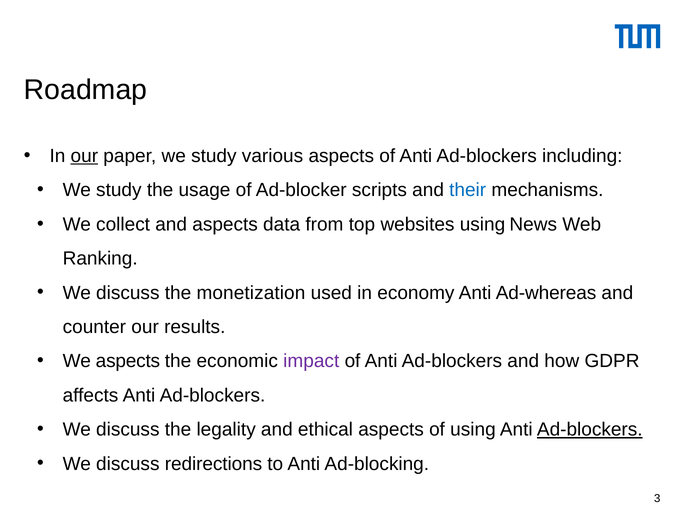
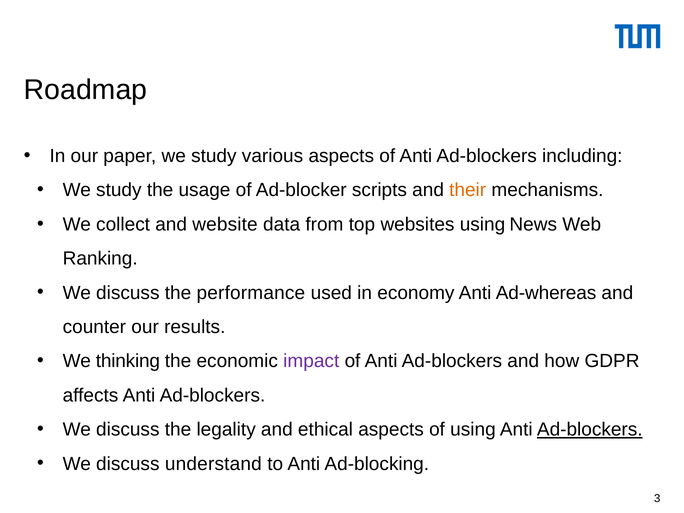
our at (84, 156) underline: present -> none
their colour: blue -> orange
and aspects: aspects -> website
monetization: monetization -> performance
We aspects: aspects -> thinking
redirections: redirections -> understand
